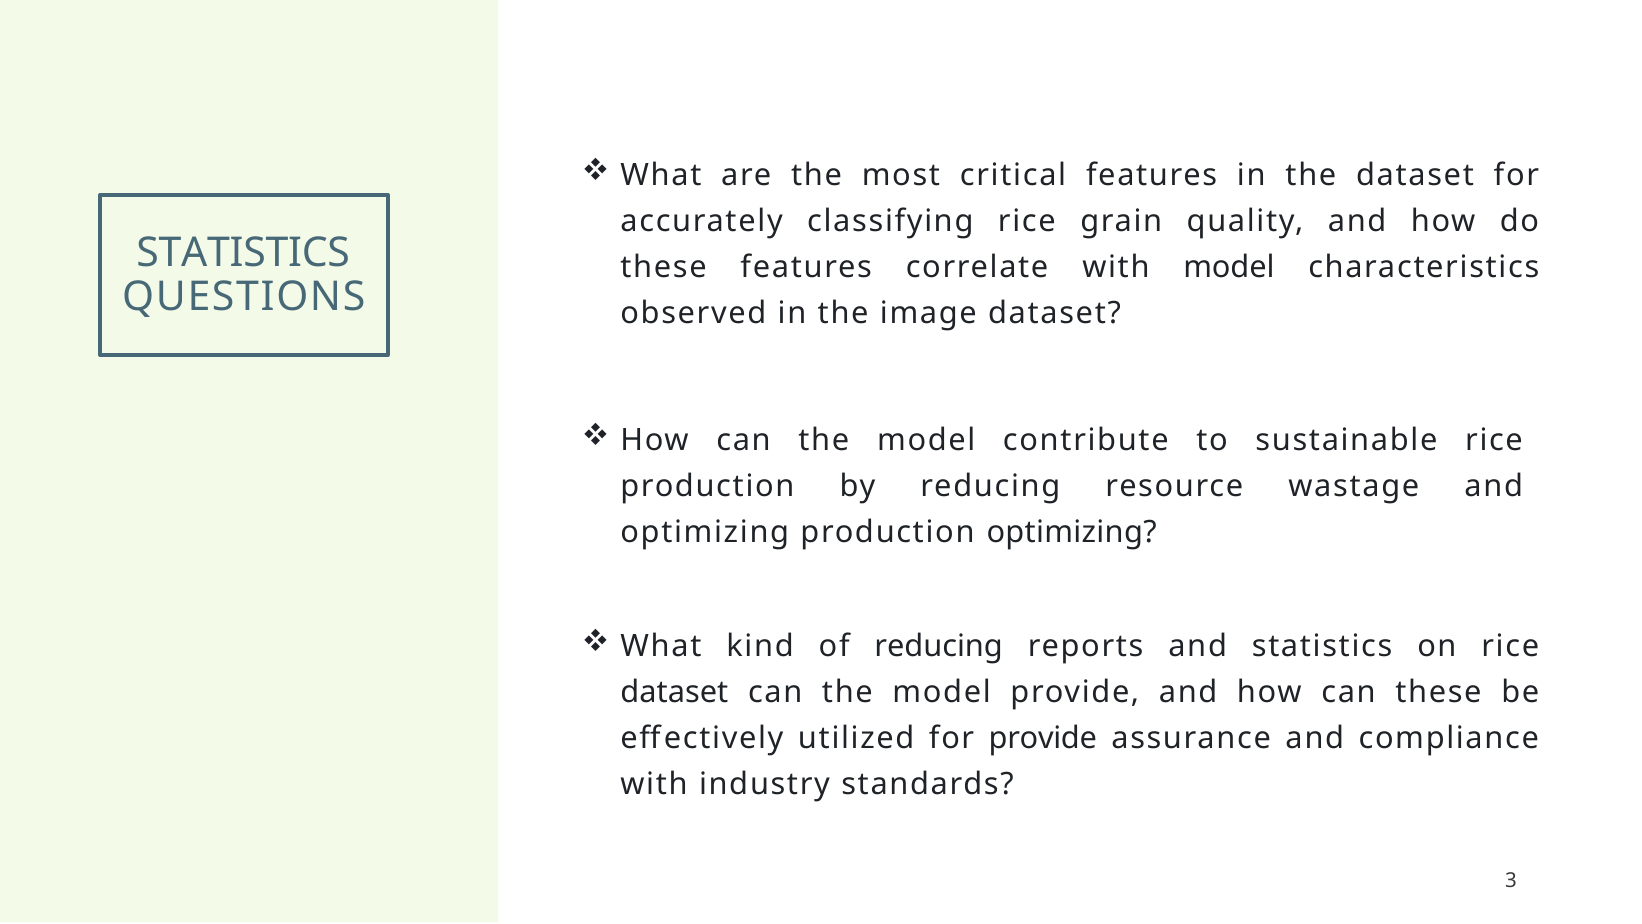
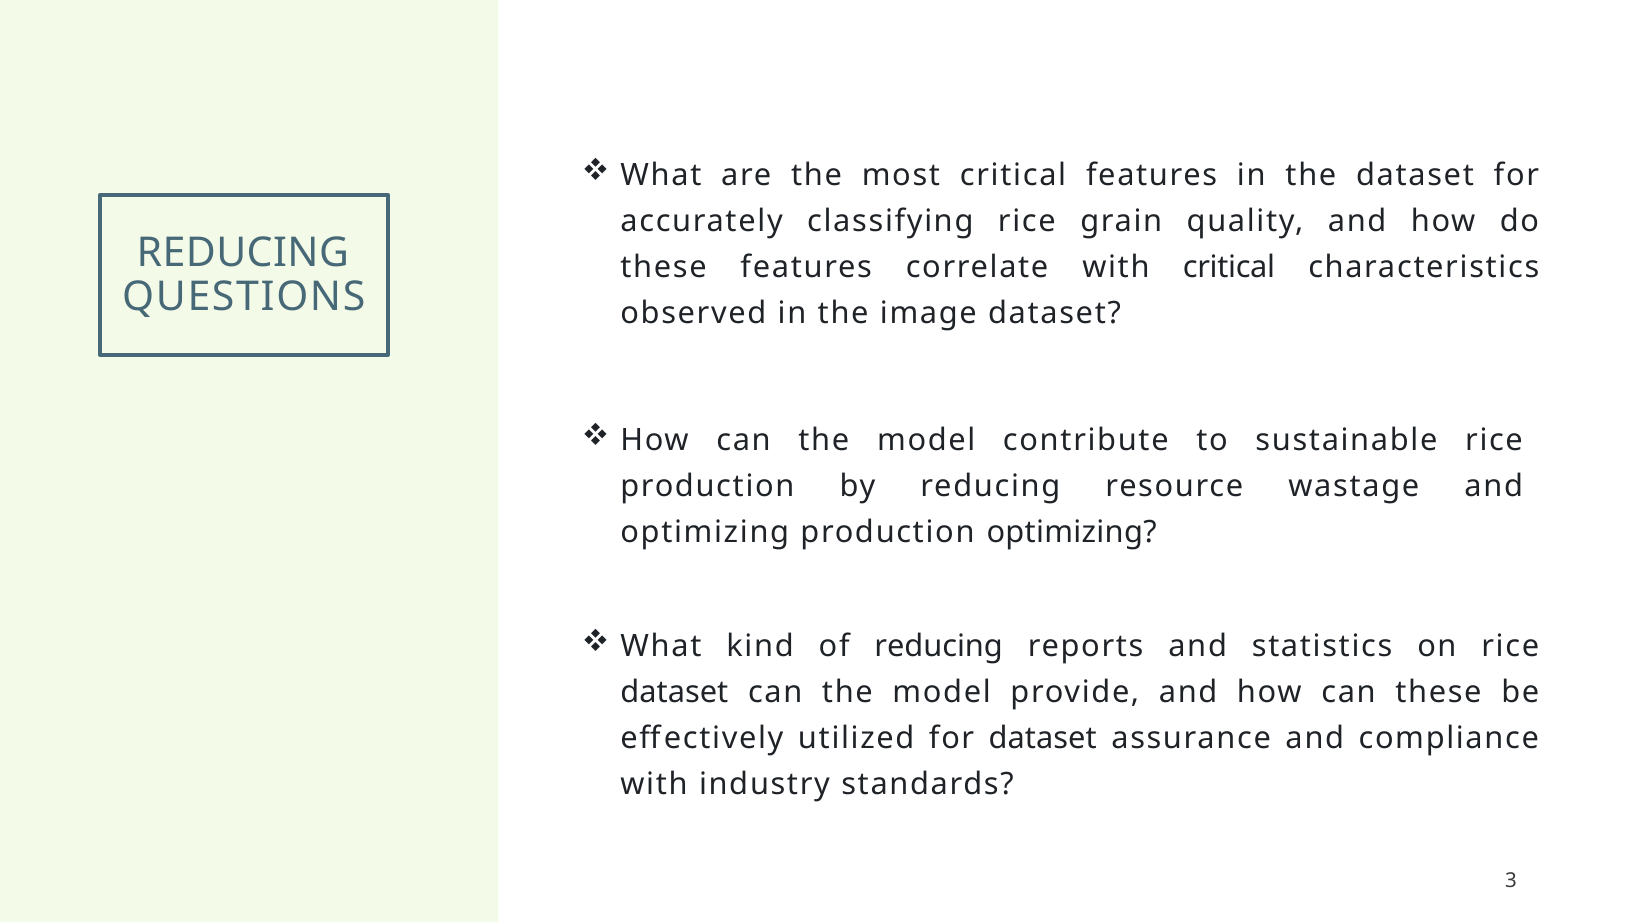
STATISTICS at (243, 252): STATISTICS -> REDUCING
with model: model -> critical
for provide: provide -> dataset
